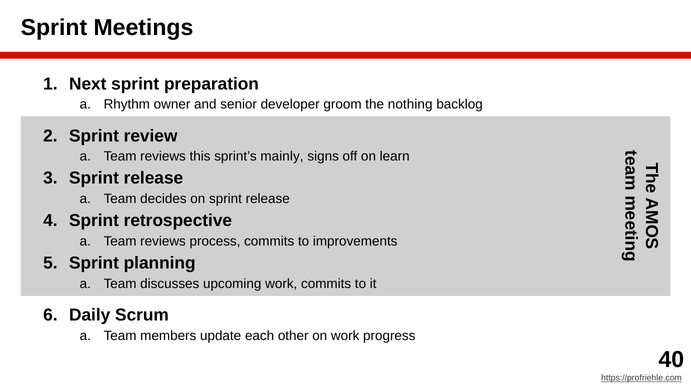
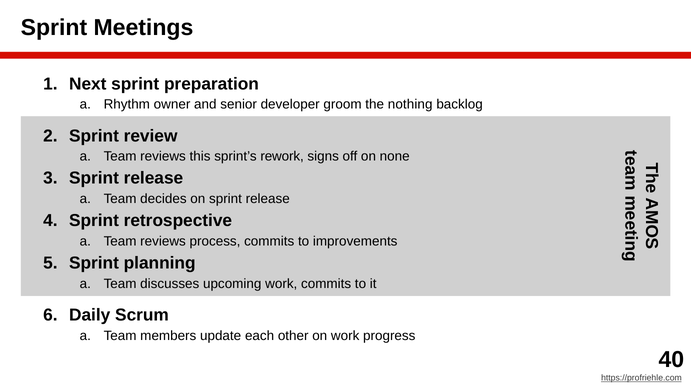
mainly: mainly -> rework
learn: learn -> none
